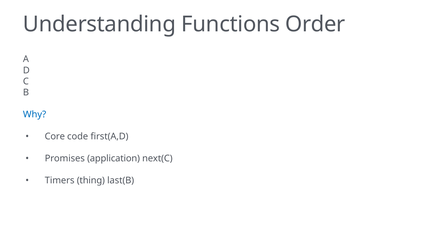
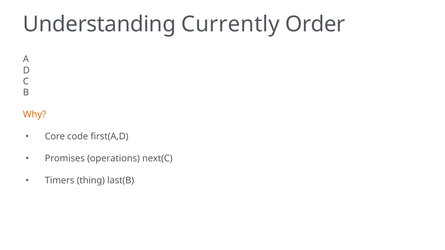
Functions: Functions -> Currently
Why colour: blue -> orange
application: application -> operations
